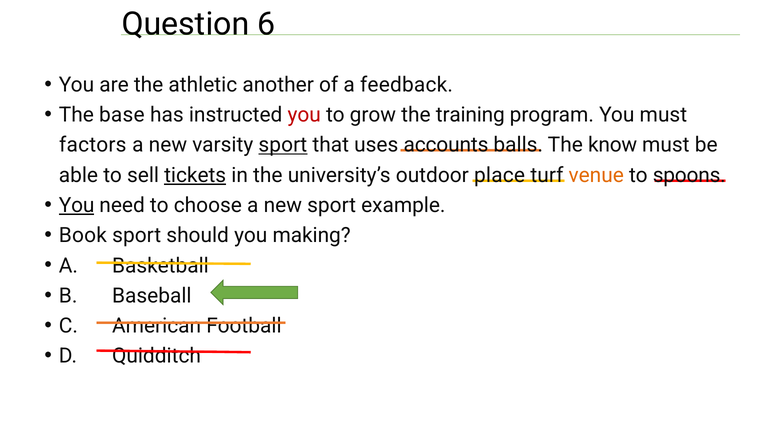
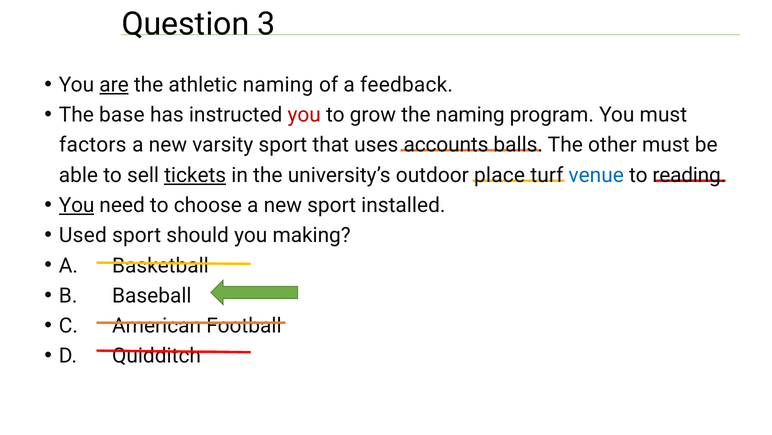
6: 6 -> 3
are underline: none -> present
athletic another: another -> naming
the training: training -> naming
sport at (283, 145) underline: present -> none
know: know -> other
venue colour: orange -> blue
spoons: spoons -> reading
example: example -> installed
Book: Book -> Used
